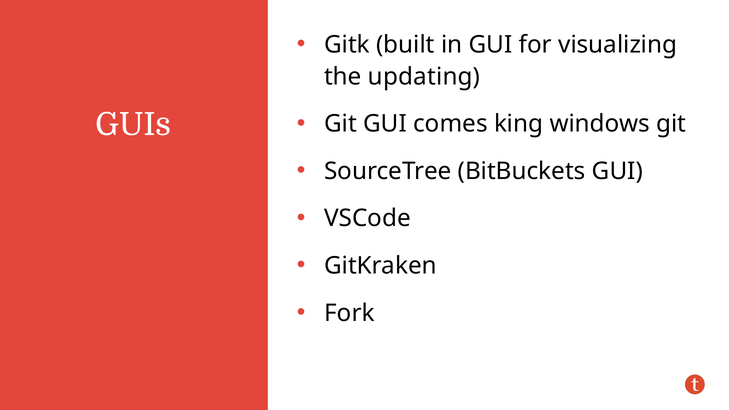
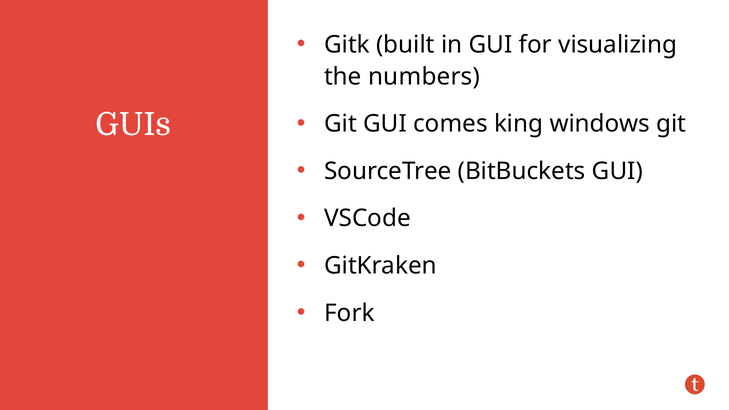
updating: updating -> numbers
